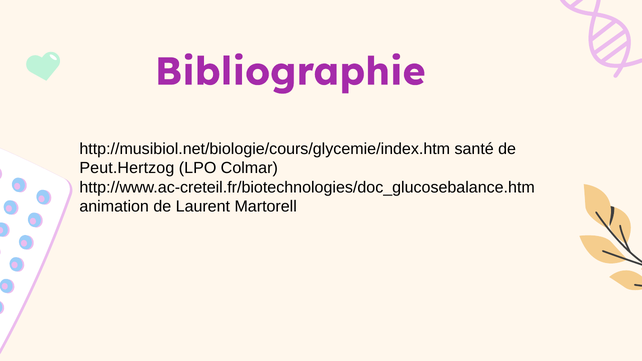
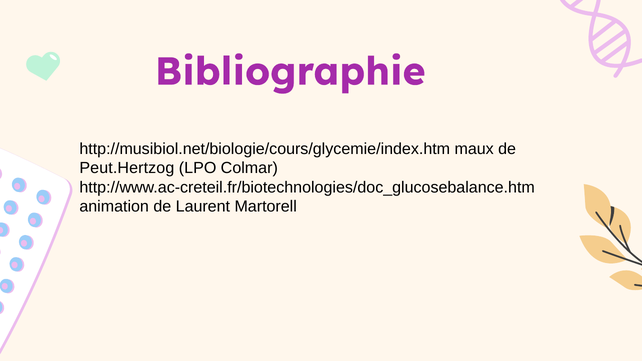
santé: santé -> maux
